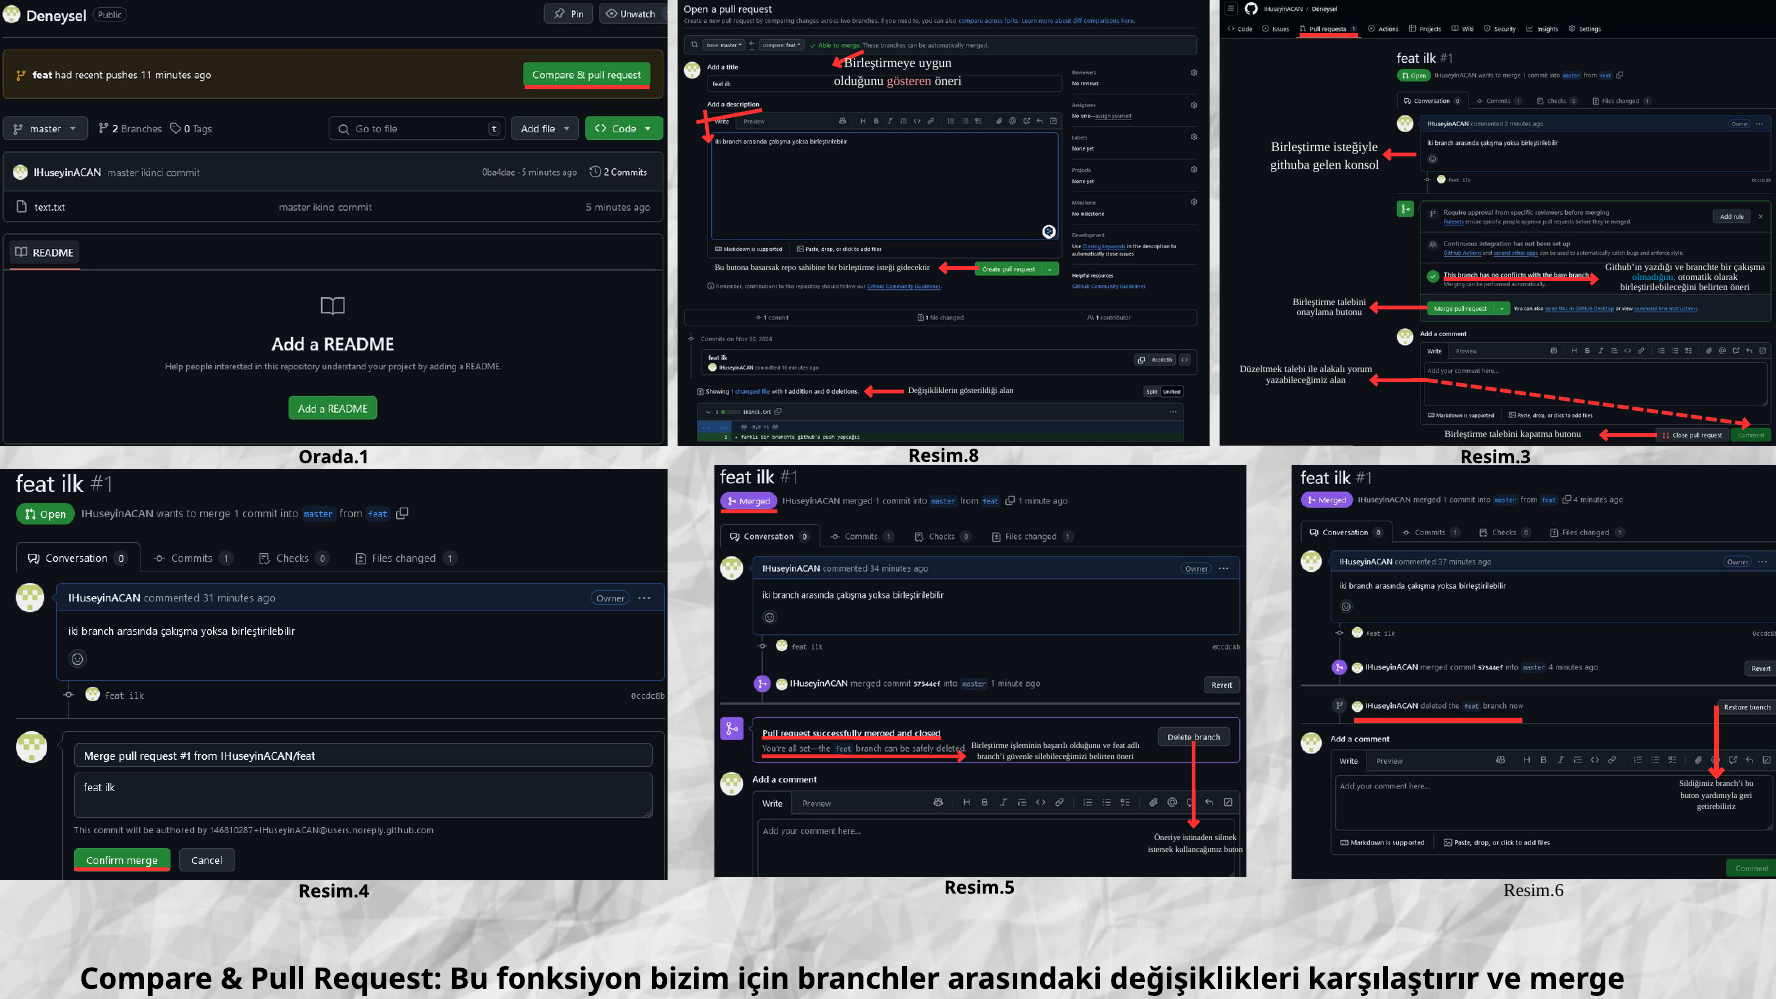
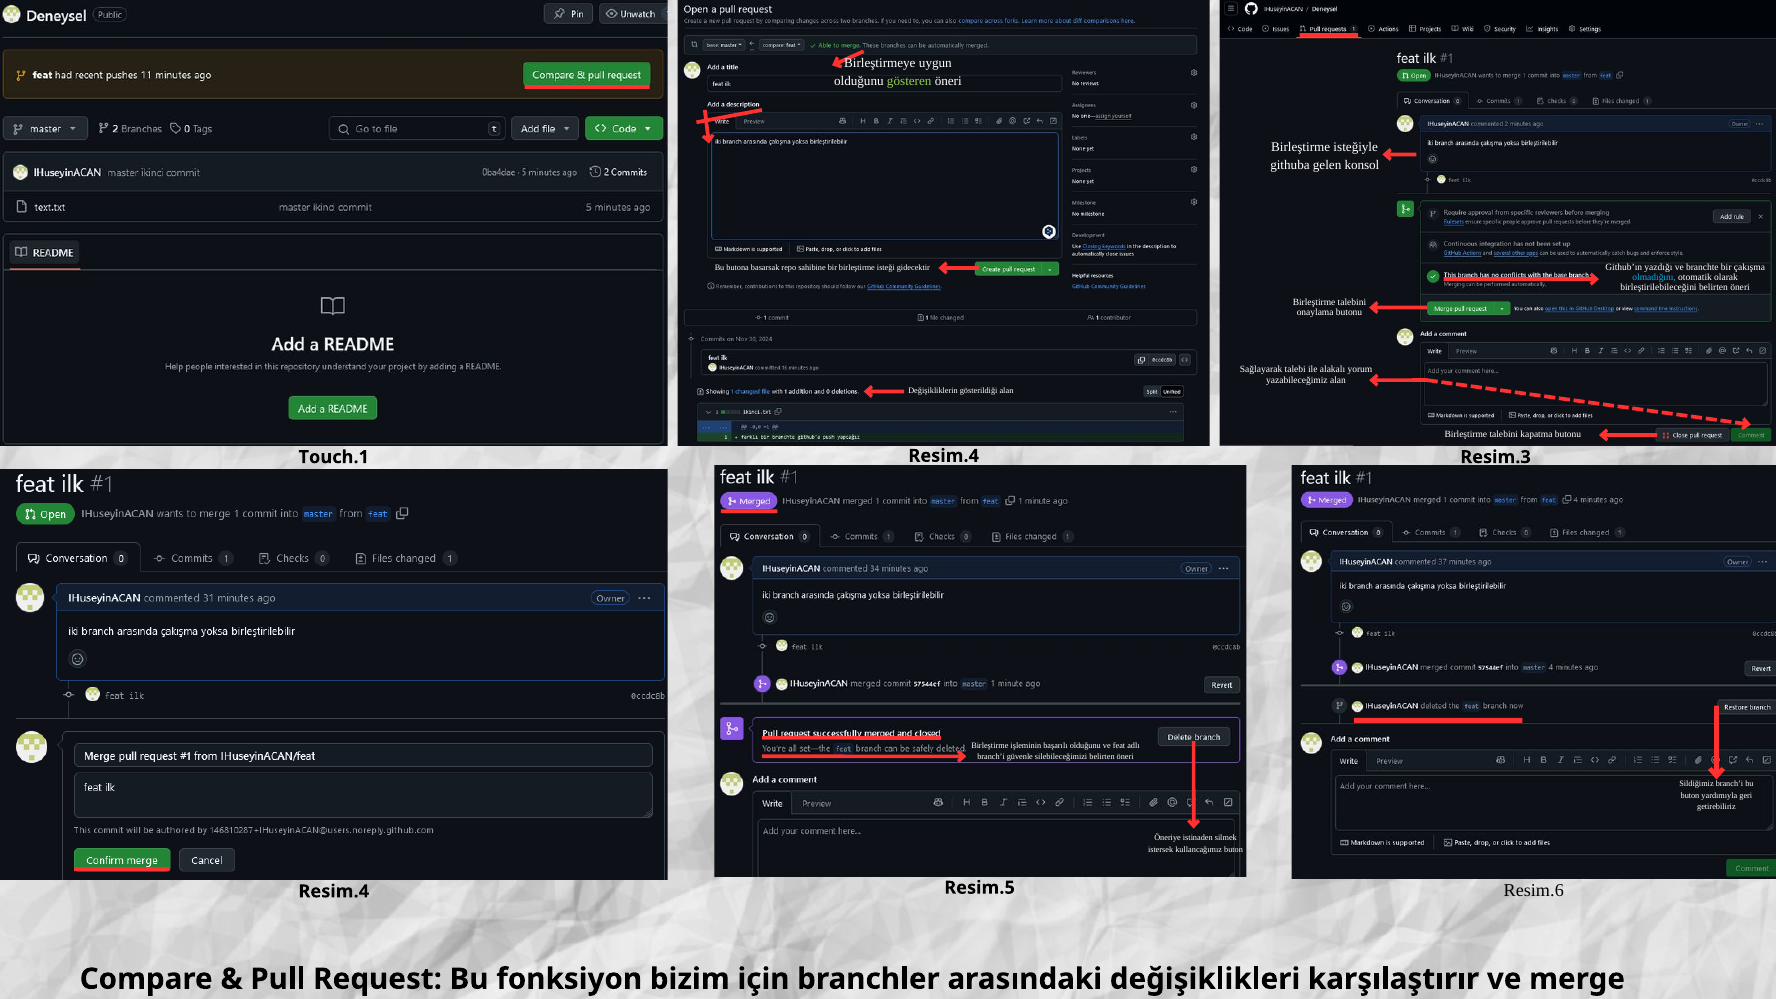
gösteren colour: pink -> light green
Düzeltmek: Düzeltmek -> Sağlayarak
Resim.8 at (944, 456): Resim.8 -> Resim.4
Orada.1: Orada.1 -> Touch.1
